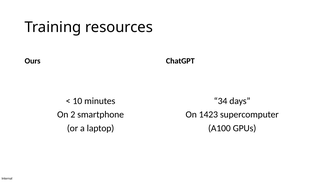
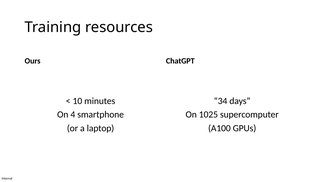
2: 2 -> 4
1423: 1423 -> 1025
